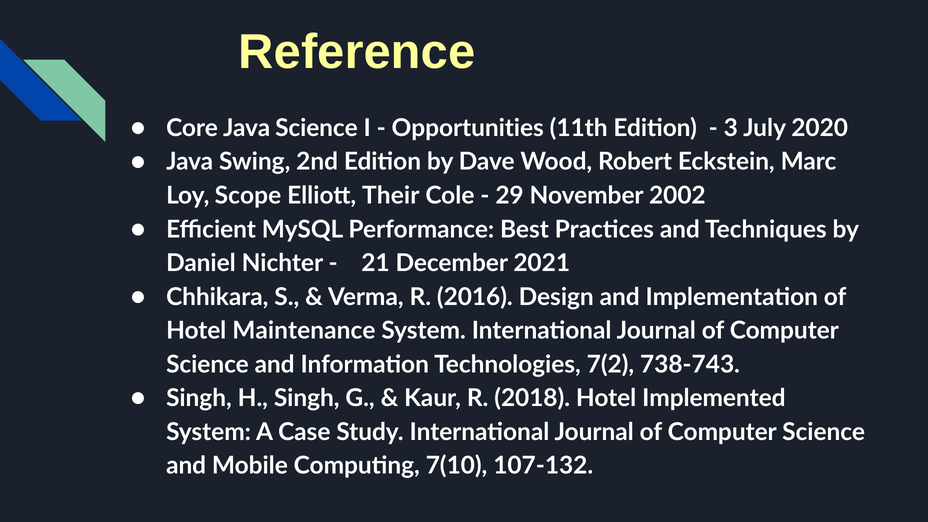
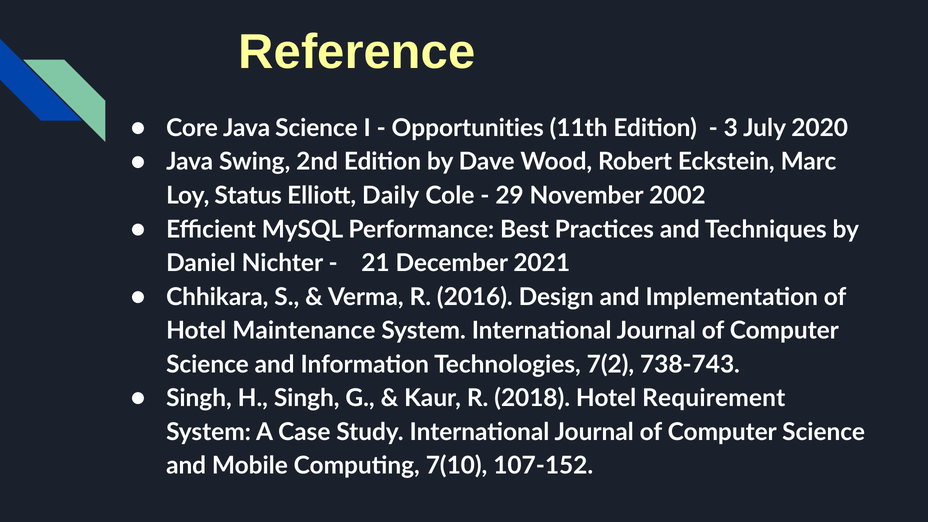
Scope: Scope -> Status
Their: Their -> Daily
Implemented: Implemented -> Requirement
107-132: 107-132 -> 107-152
